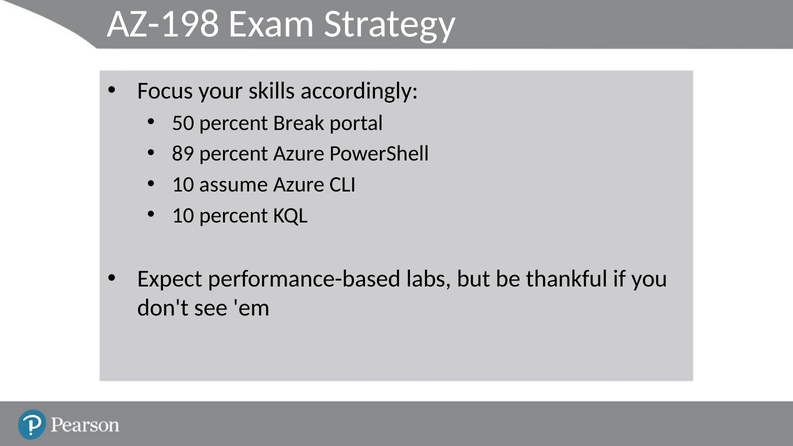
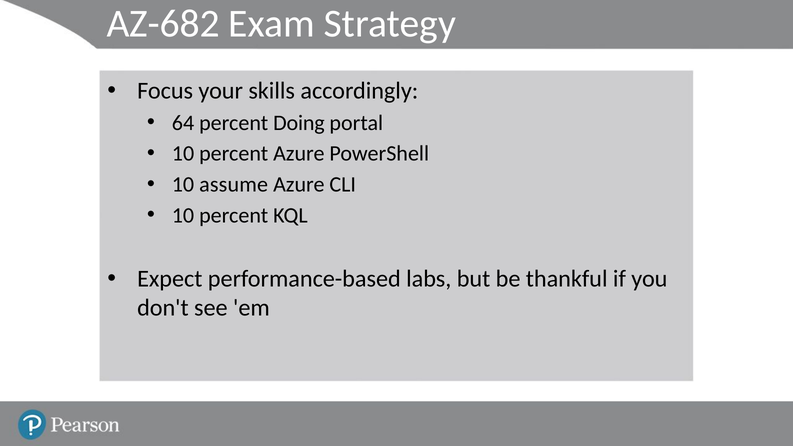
AZ-198: AZ-198 -> AZ-682
50: 50 -> 64
Break: Break -> Doing
89 at (183, 154): 89 -> 10
